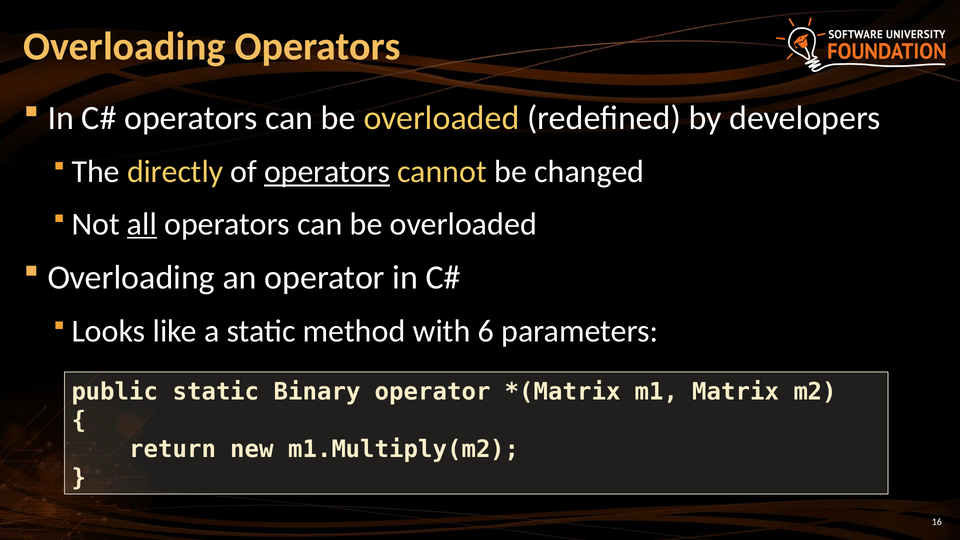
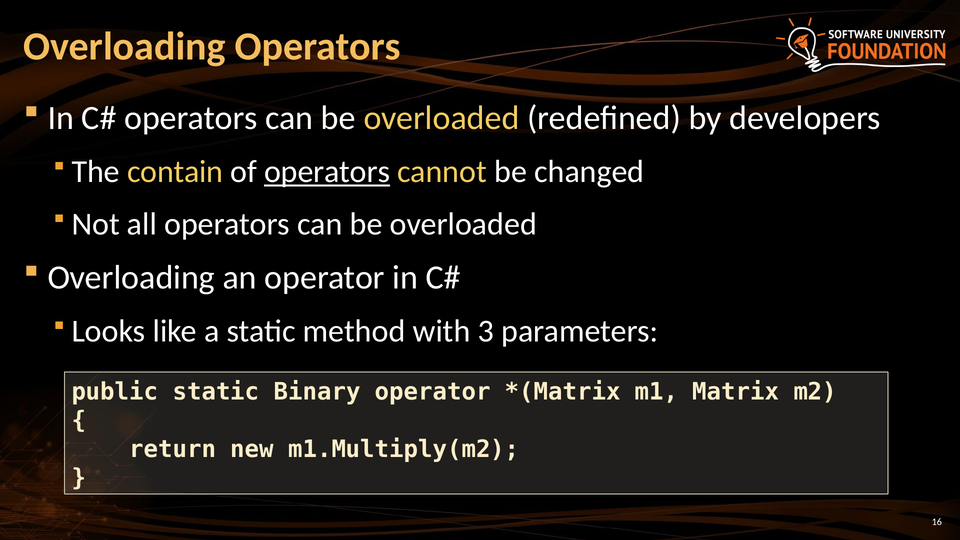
directly: directly -> contain
all underline: present -> none
6: 6 -> 3
